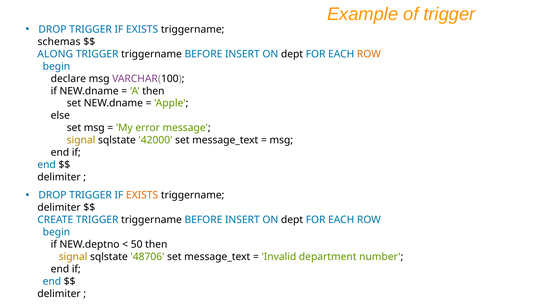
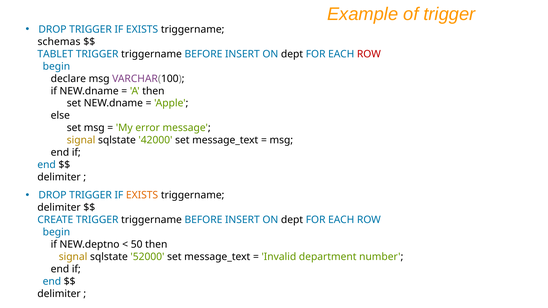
ALONG: ALONG -> TABLET
ROW at (369, 54) colour: orange -> red
48706: 48706 -> 52000
